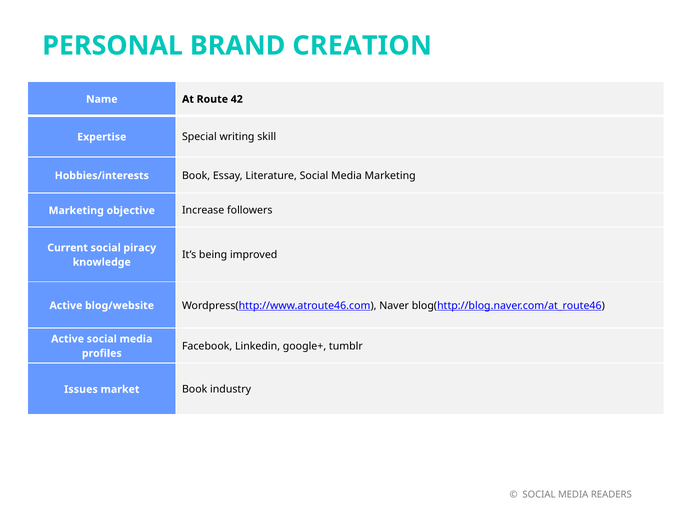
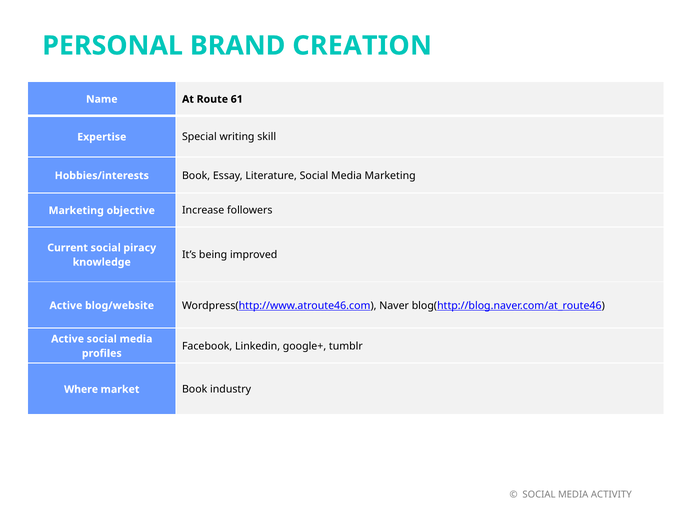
42: 42 -> 61
Issues: Issues -> Where
READERS: READERS -> ACTIVITY
